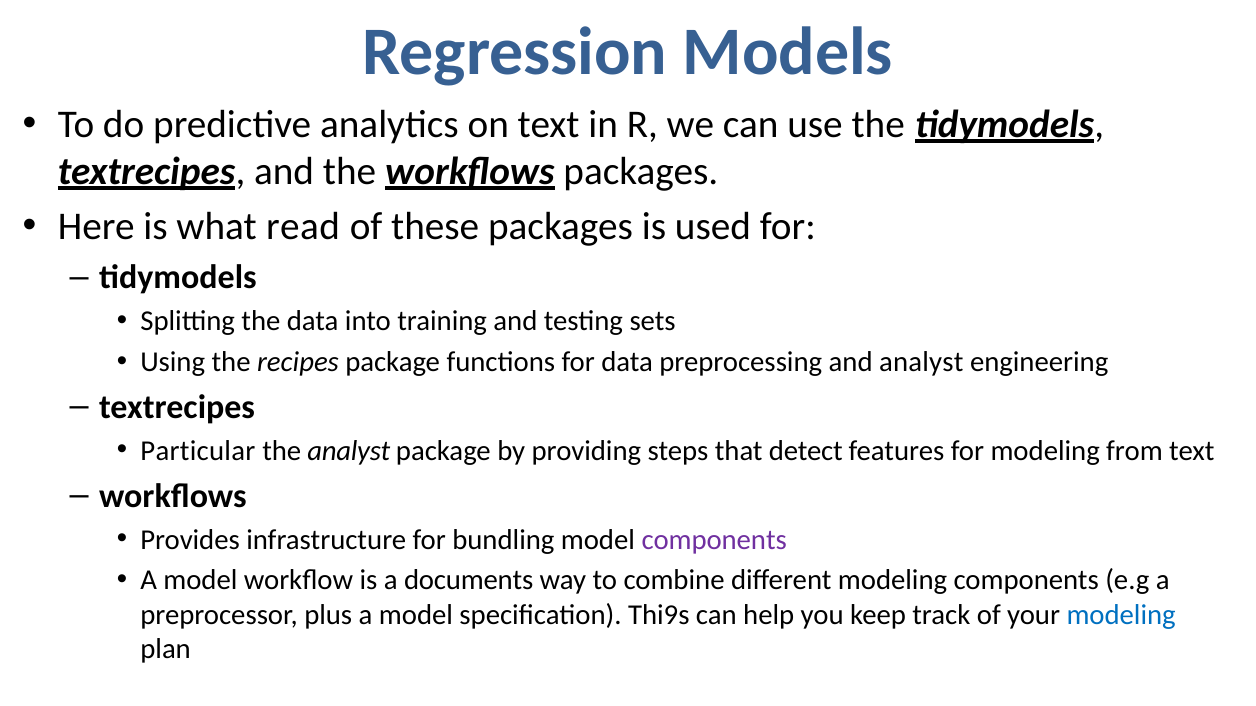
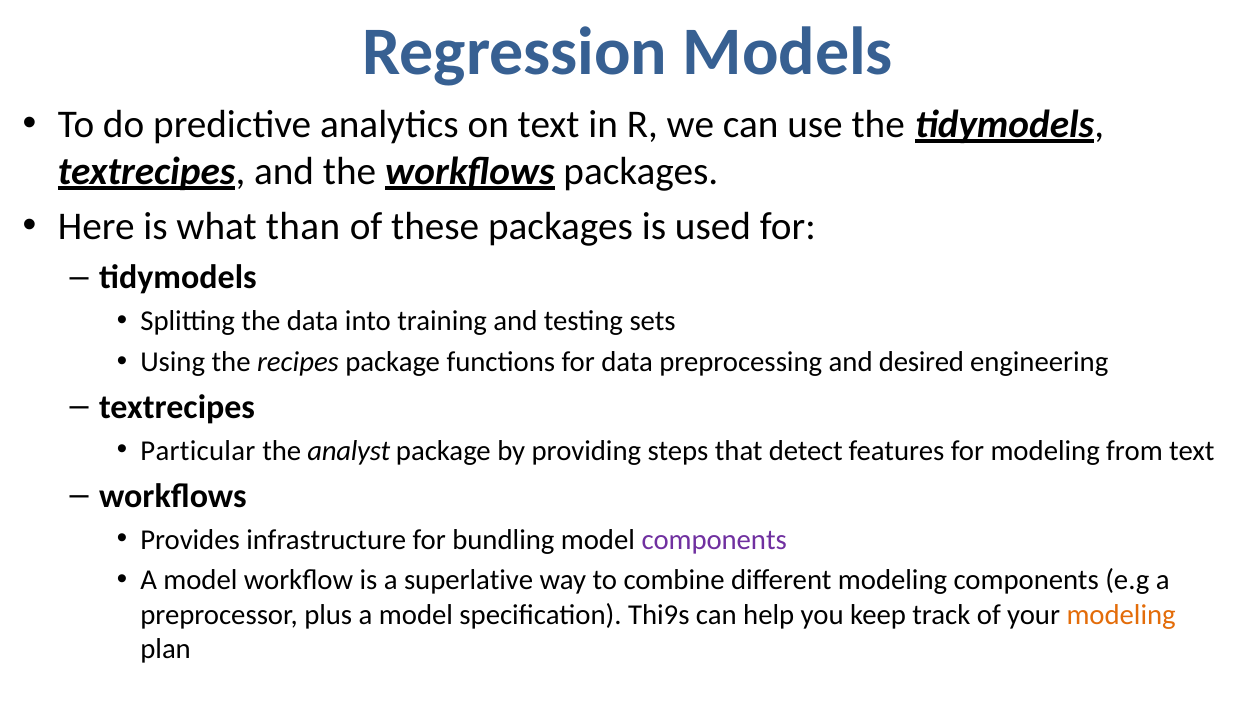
read: read -> than
and analyst: analyst -> desired
documents: documents -> superlative
modeling at (1121, 615) colour: blue -> orange
